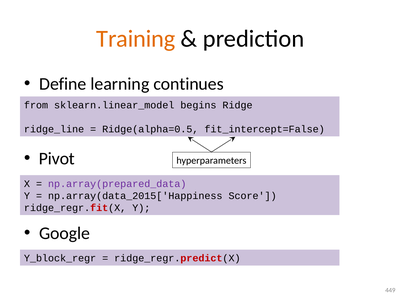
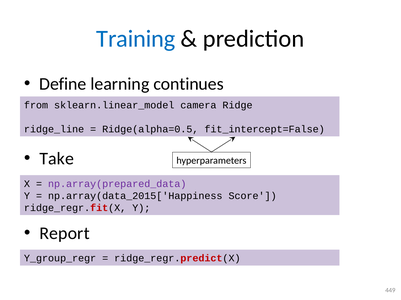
Training colour: orange -> blue
begins: begins -> camera
Pivot: Pivot -> Take
Google: Google -> Report
Y_block_regr: Y_block_regr -> Y_group_regr
